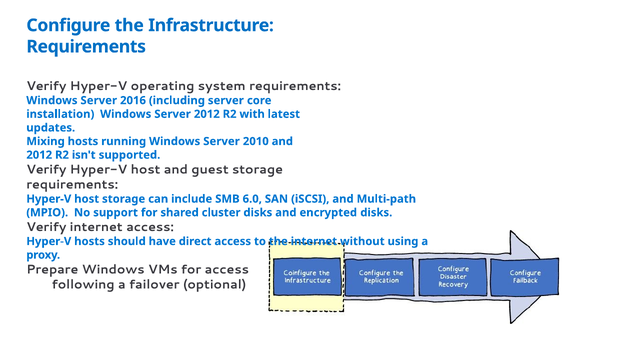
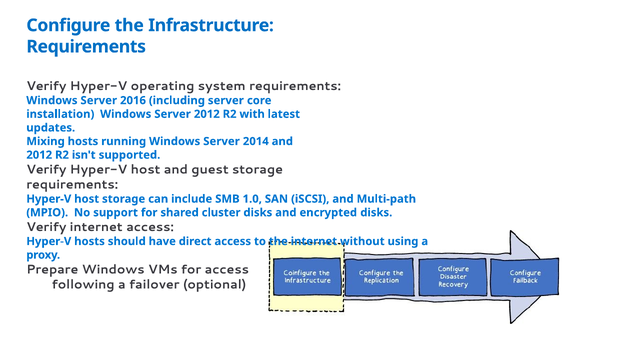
2010: 2010 -> 2014
6.0: 6.0 -> 1.0
